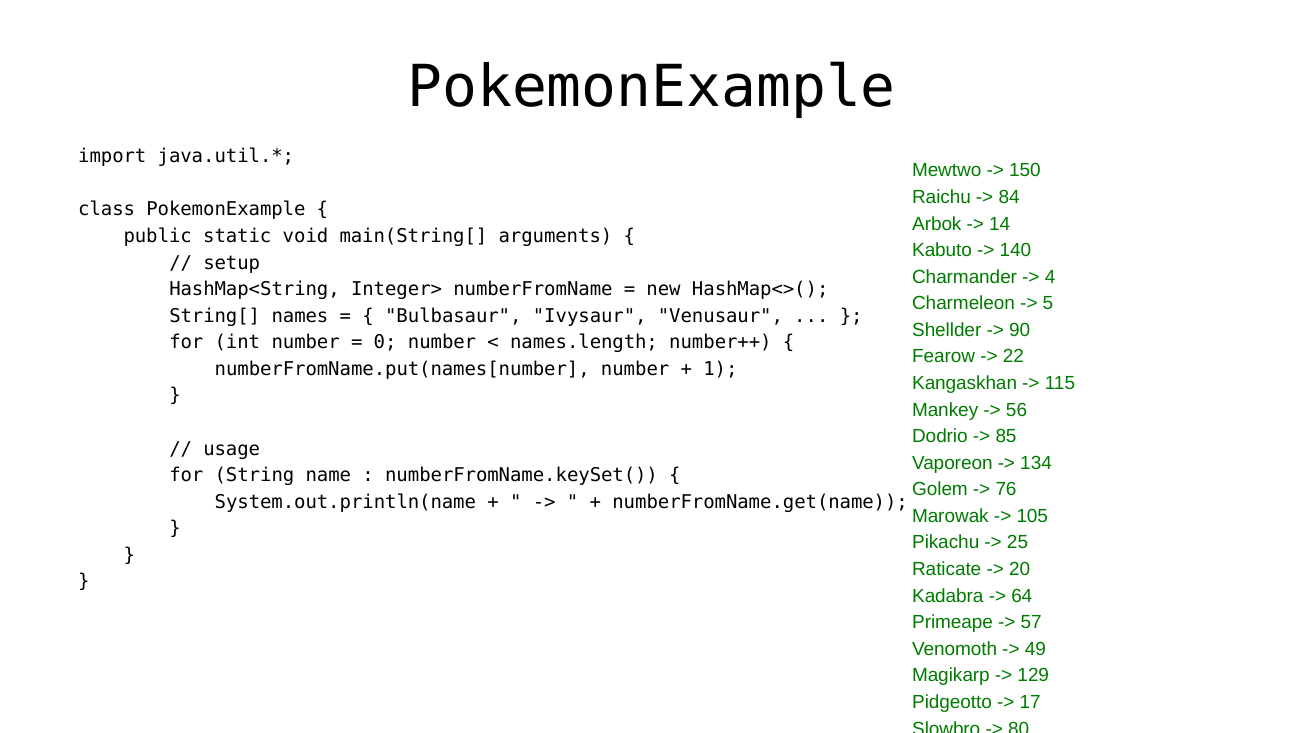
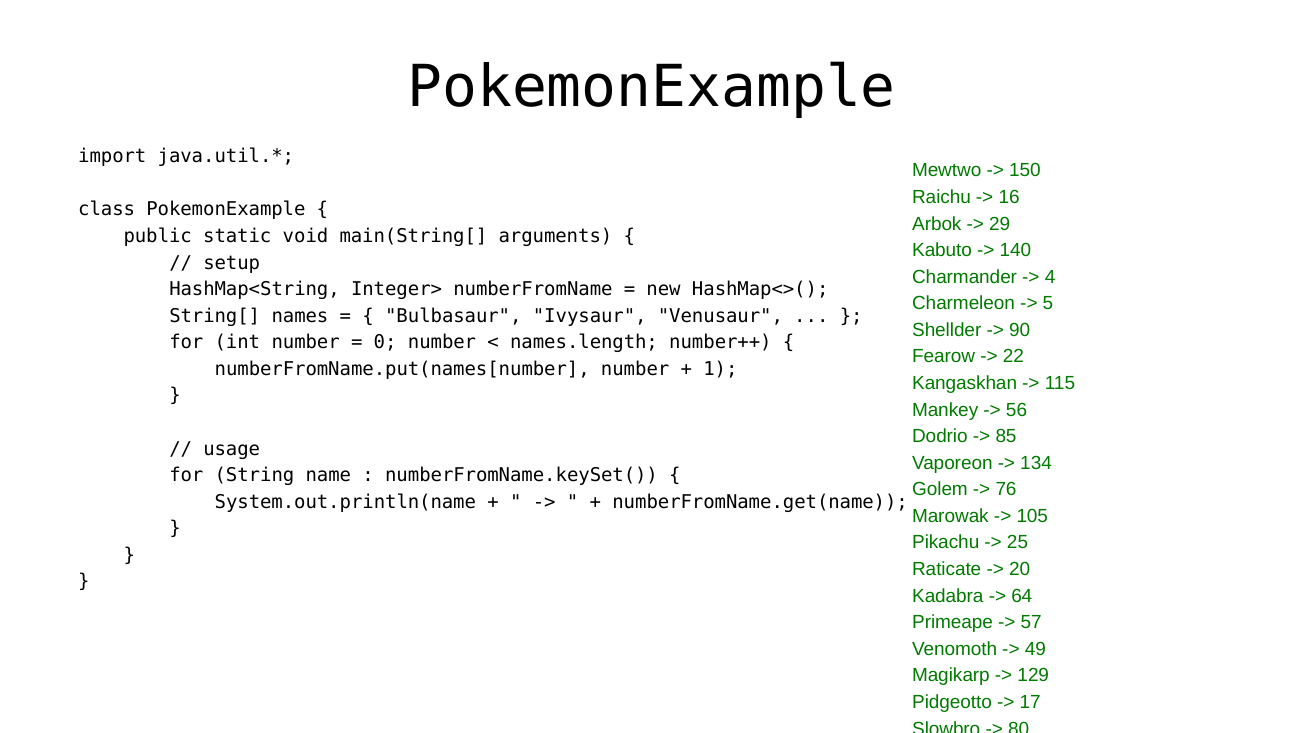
84 at (1009, 197): 84 -> 16
14 at (1000, 224): 14 -> 29
